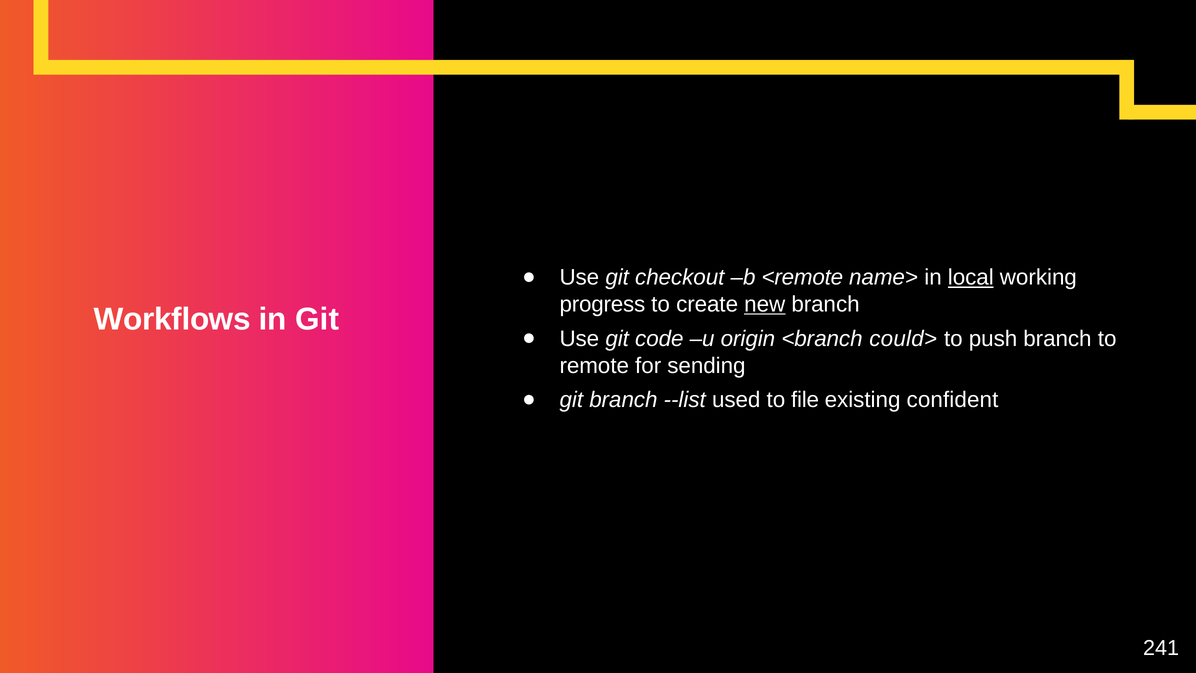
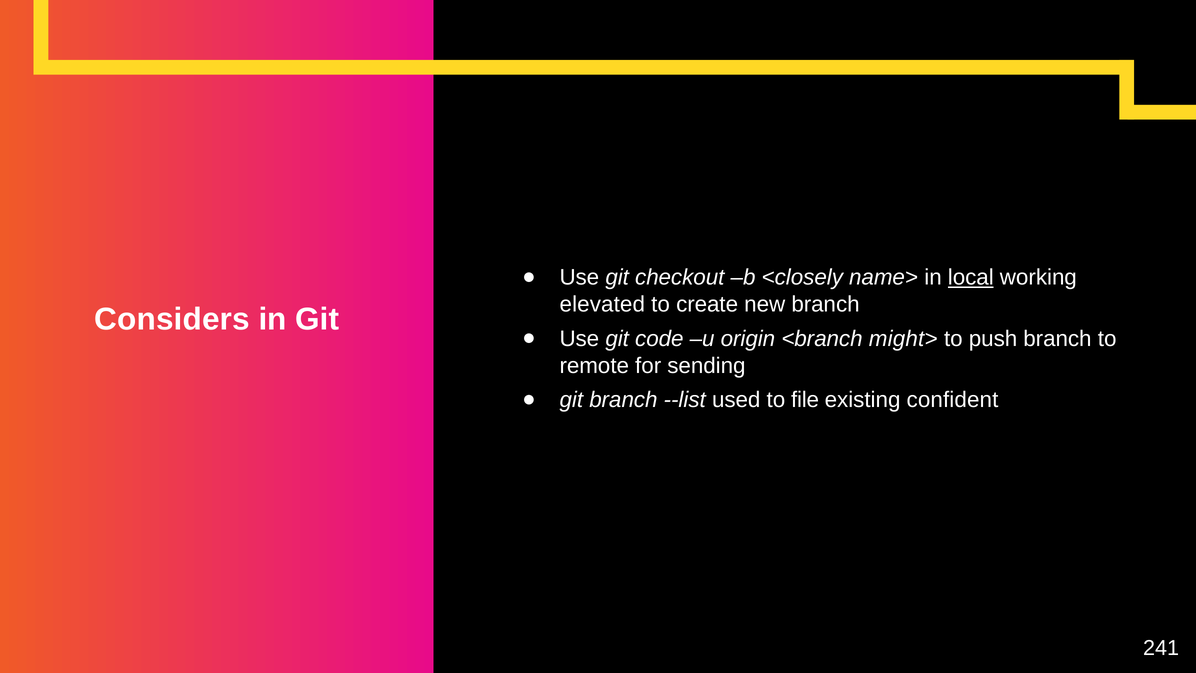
<remote: <remote -> <closely
progress: progress -> elevated
new underline: present -> none
Workflows: Workflows -> Considers
could>: could> -> might>
